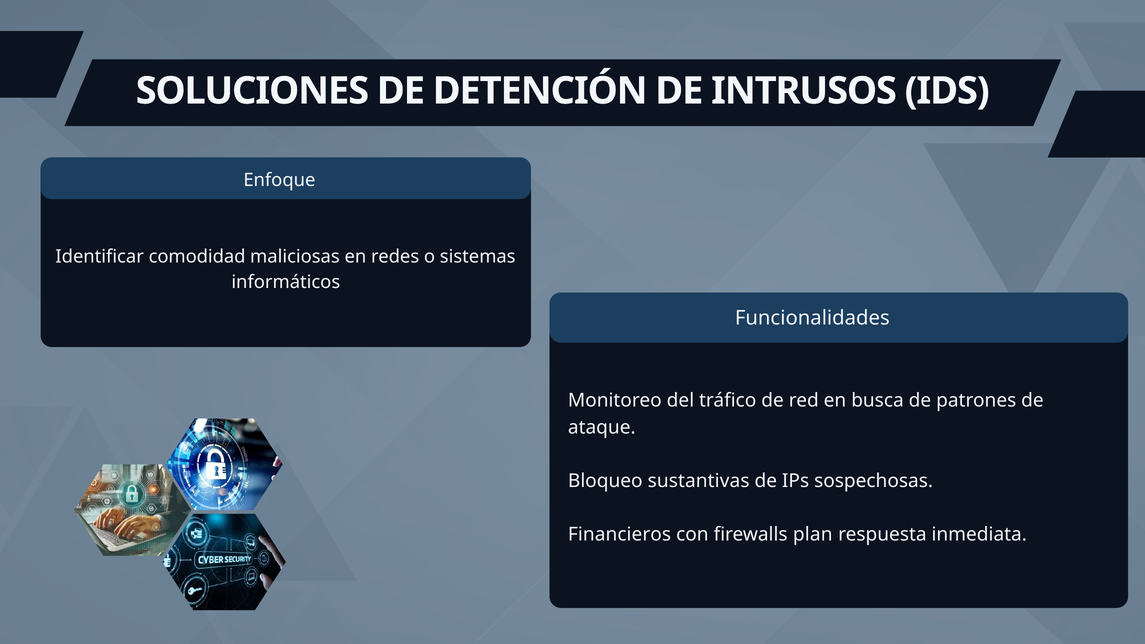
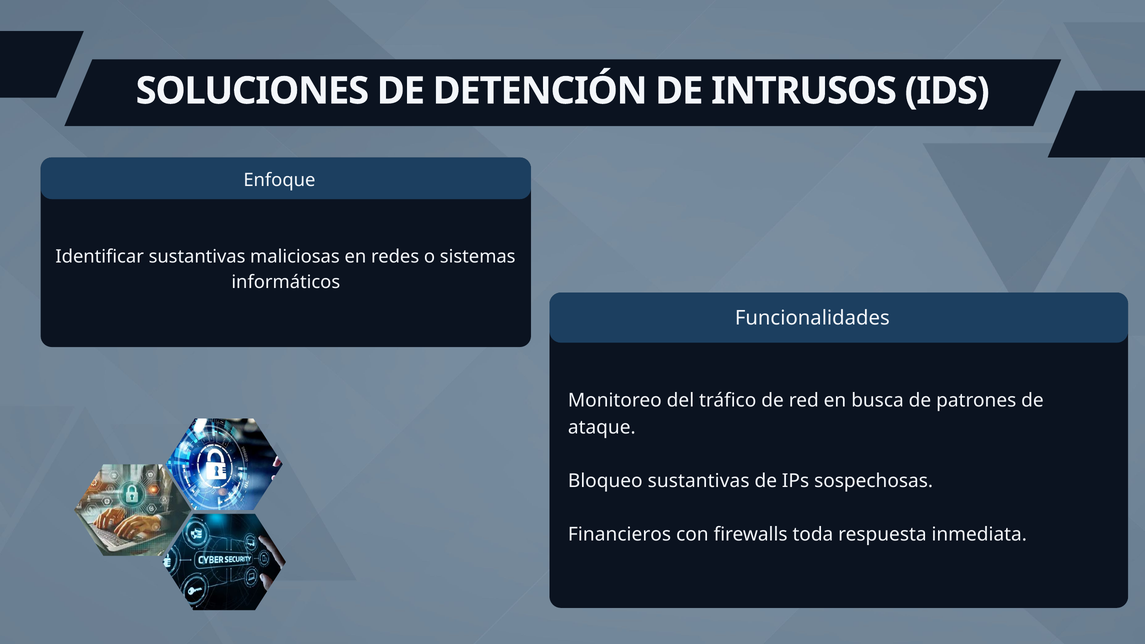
Identificar comodidad: comodidad -> sustantivas
plan: plan -> toda
